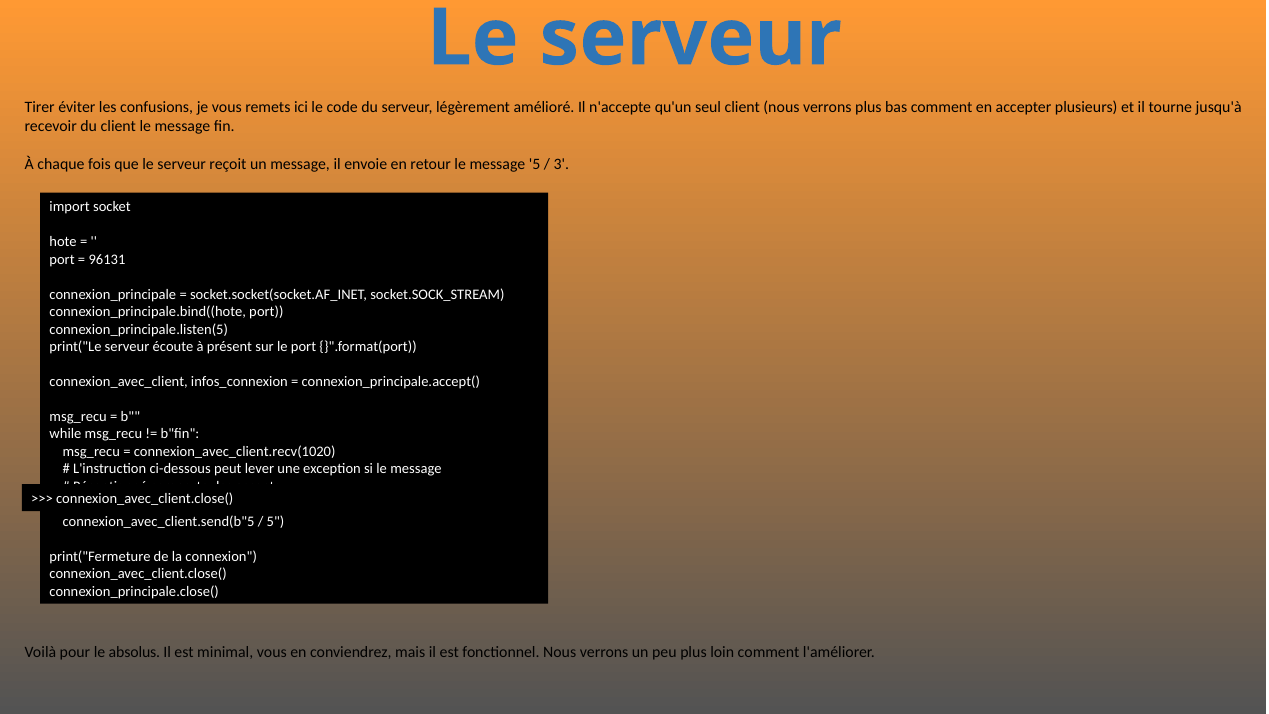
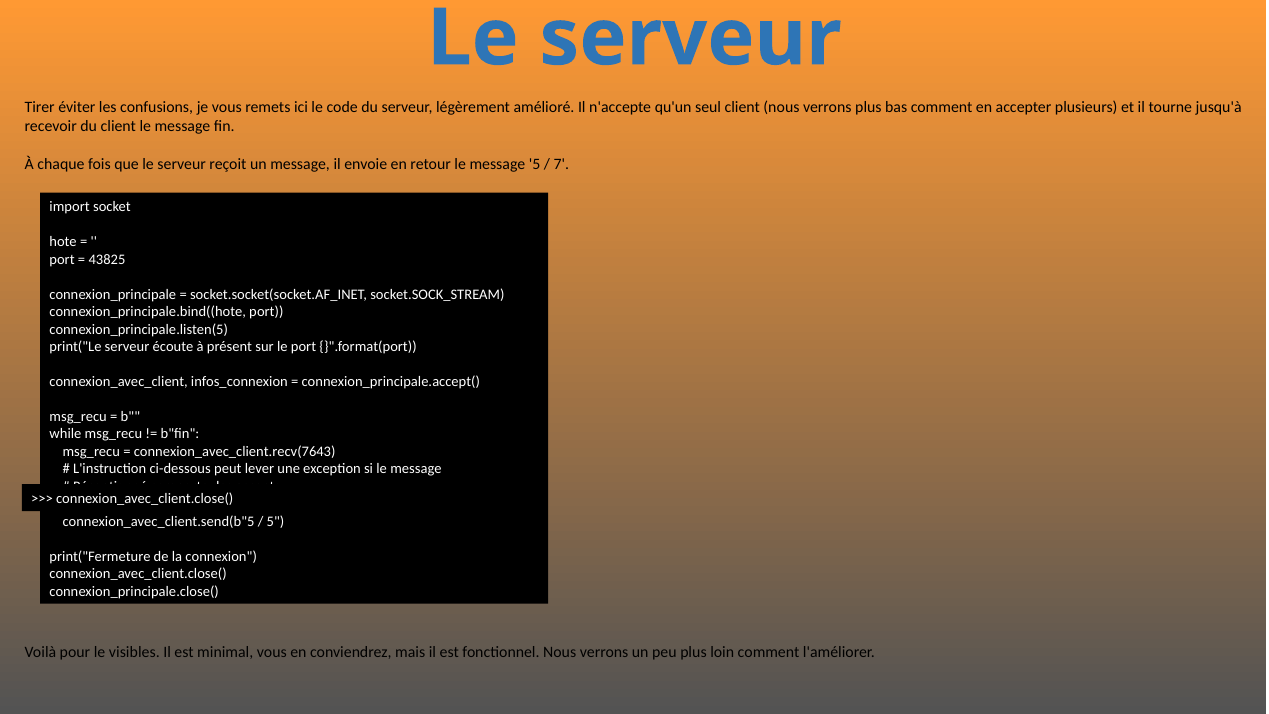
3: 3 -> 7
96131: 96131 -> 43825
connexion_avec_client.recv(1020: connexion_avec_client.recv(1020 -> connexion_avec_client.recv(7643
absolus: absolus -> visibles
